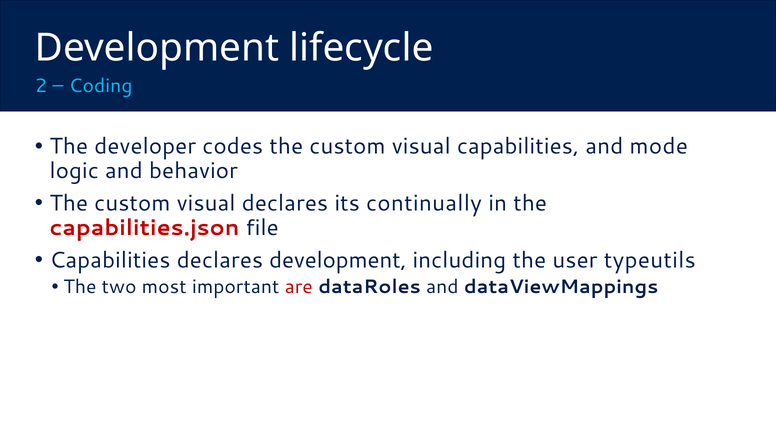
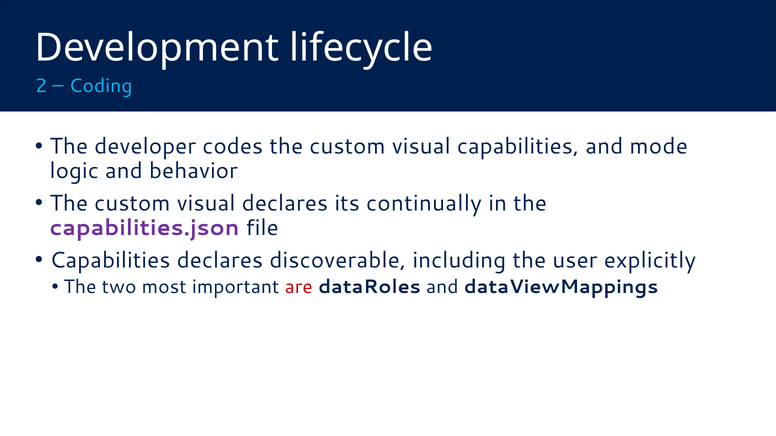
capabilities.json colour: red -> purple
declares development: development -> discoverable
typeutils: typeutils -> explicitly
